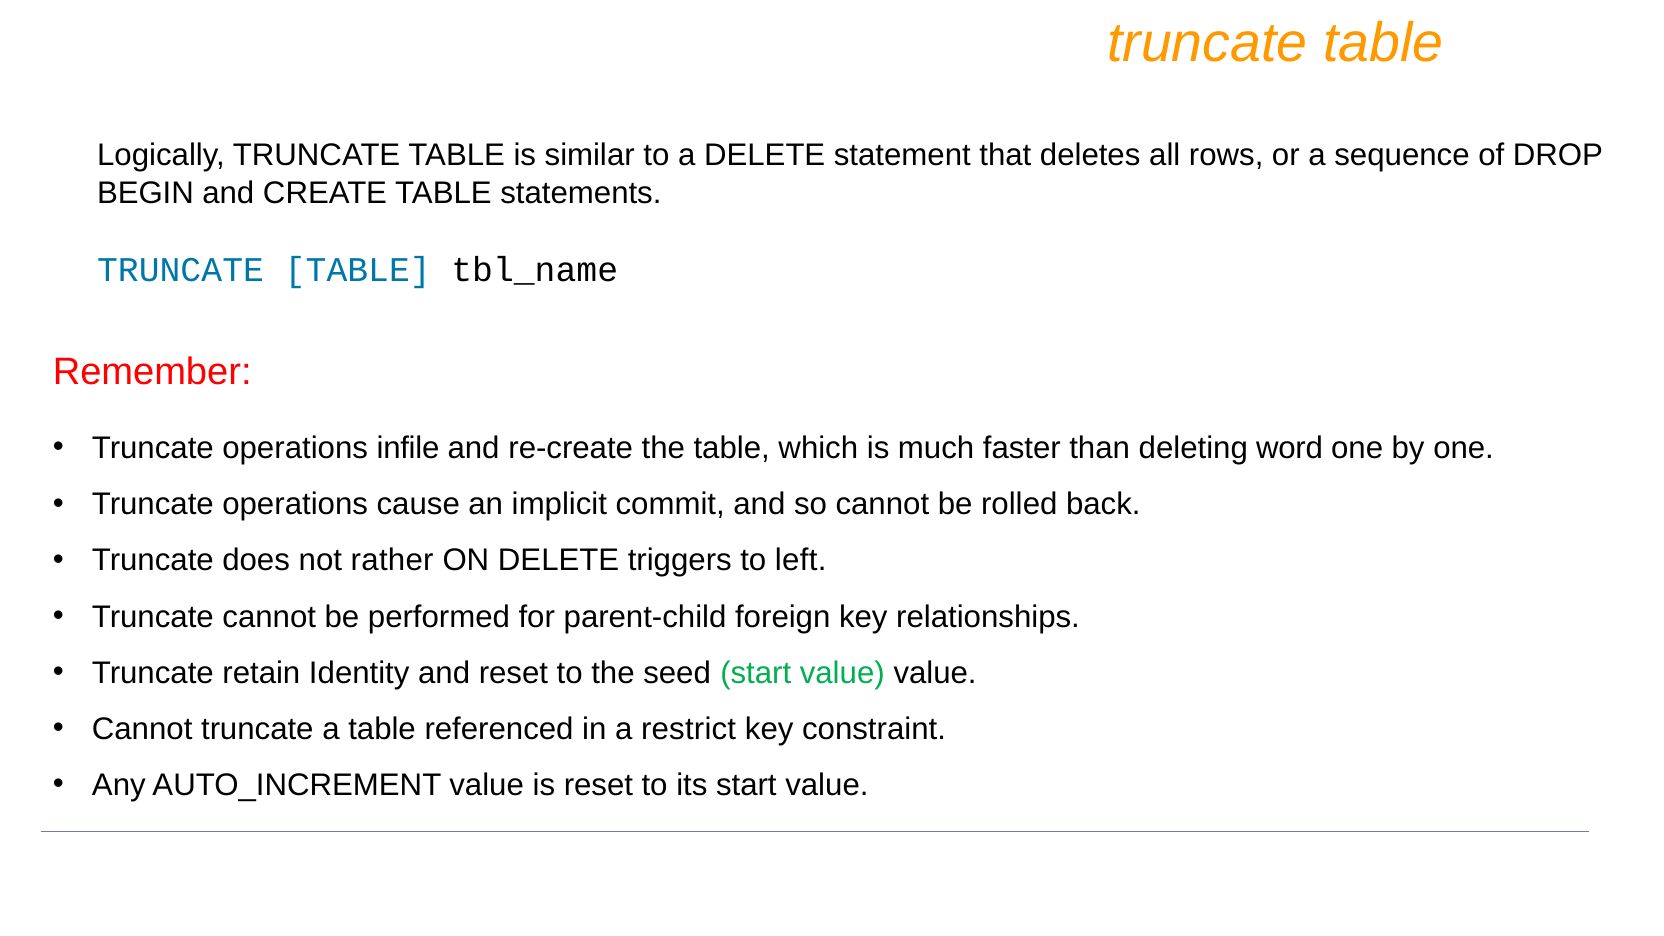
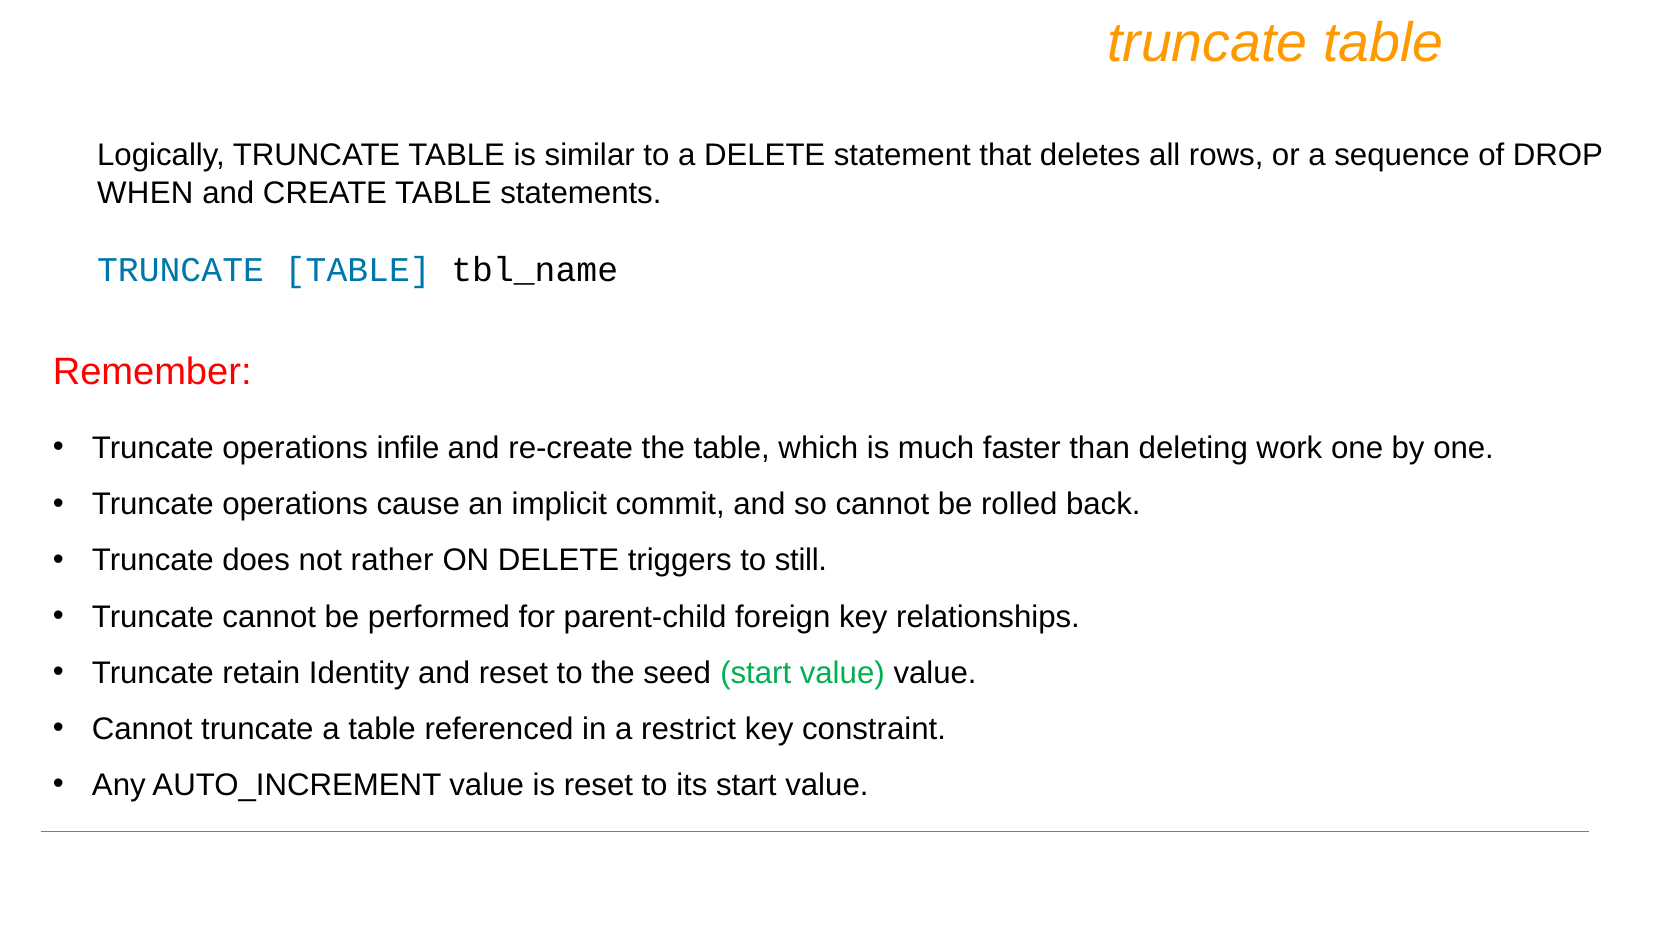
BEGIN: BEGIN -> WHEN
word: word -> work
left: left -> still
